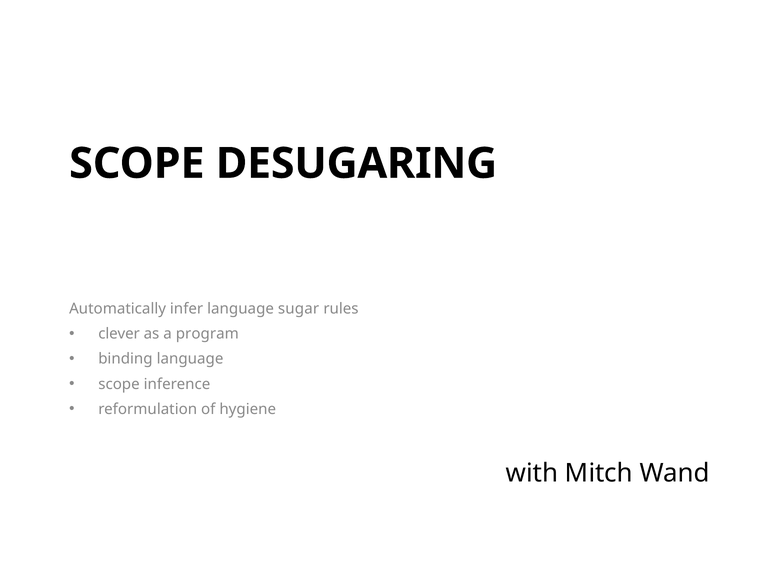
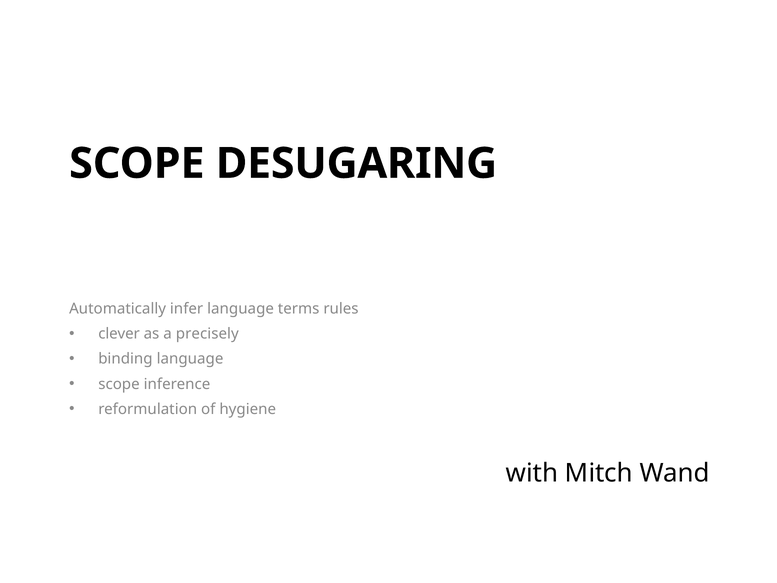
sugar: sugar -> terms
program: program -> precisely
